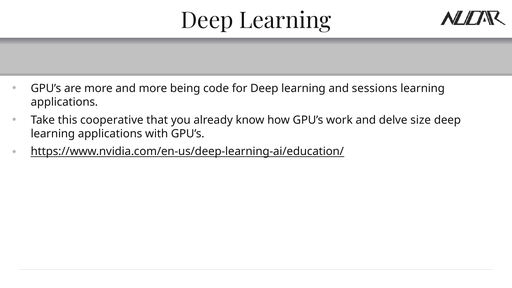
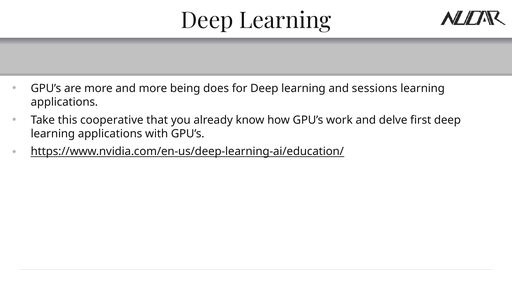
code: code -> does
size: size -> first
